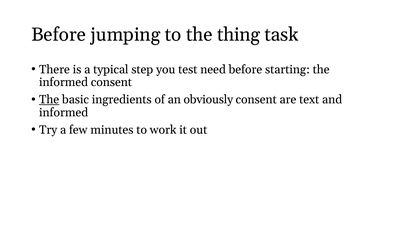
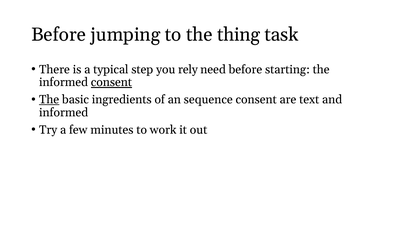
test: test -> rely
consent at (111, 82) underline: none -> present
obviously: obviously -> sequence
